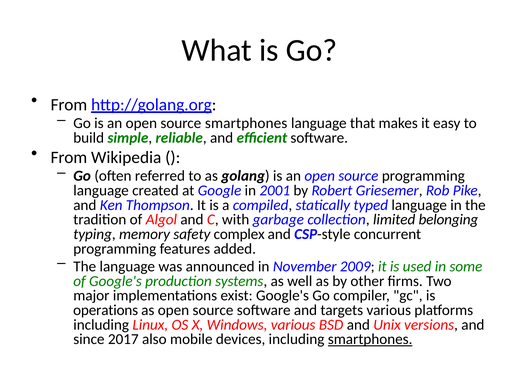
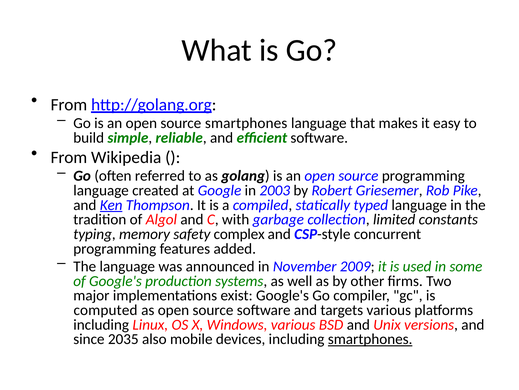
2001: 2001 -> 2003
Ken underline: none -> present
belonging: belonging -> constants
operations: operations -> computed
2017: 2017 -> 2035
